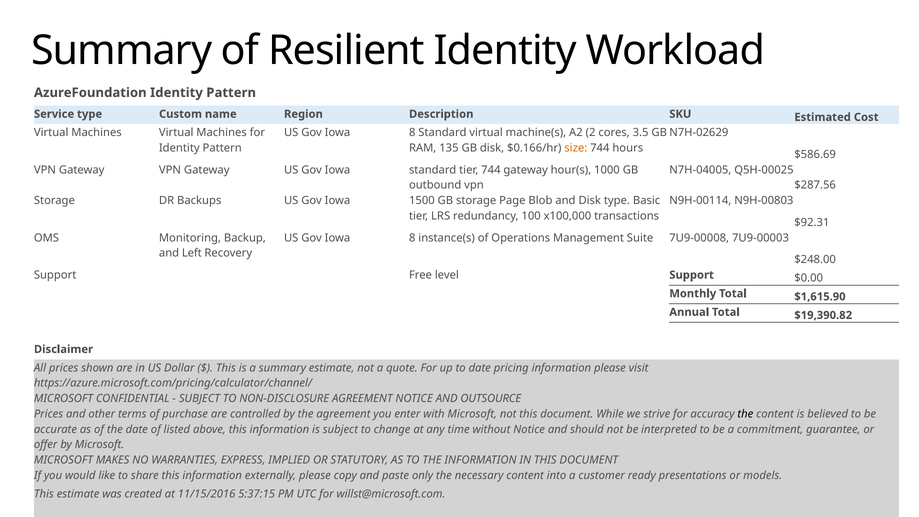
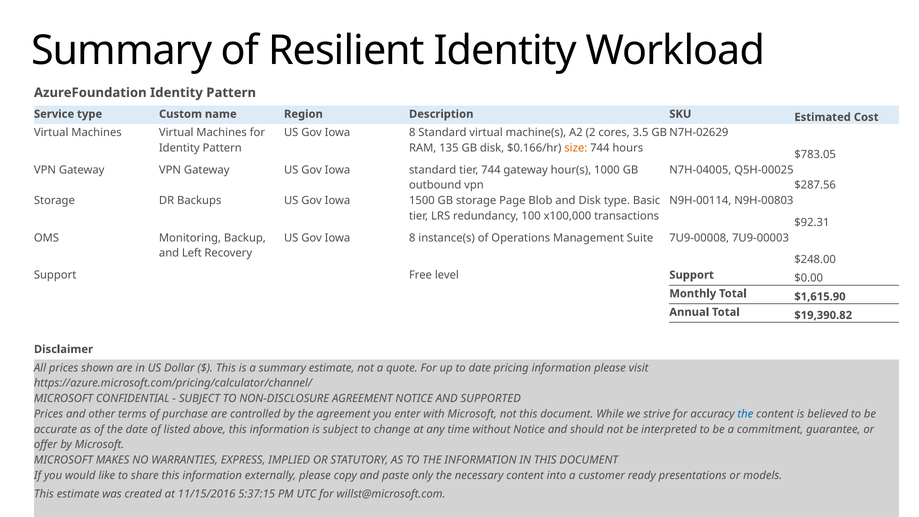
$586.69: $586.69 -> $783.05
OUTSOURCE: OUTSOURCE -> SUPPORTED
the at (745, 414) colour: black -> blue
